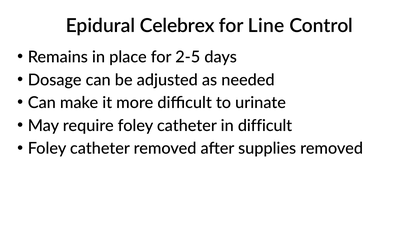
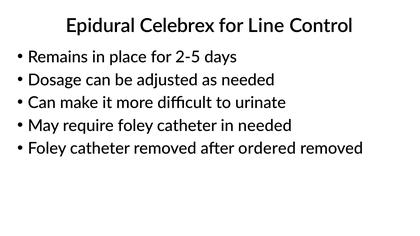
in difficult: difficult -> needed
supplies: supplies -> ordered
